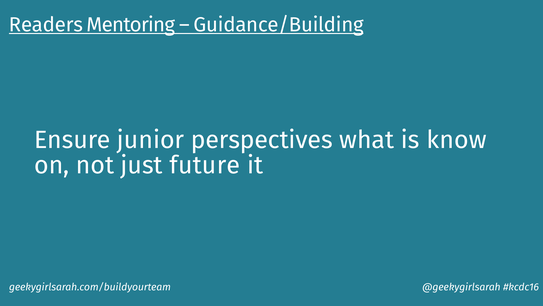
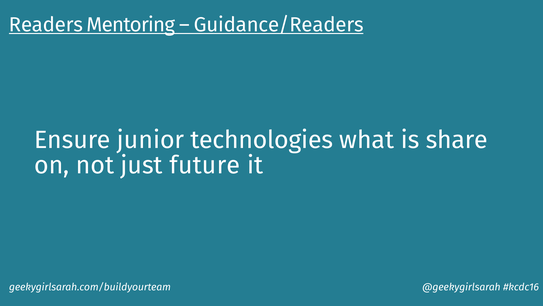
Guidance/Building: Guidance/Building -> Guidance/Readers
perspectives: perspectives -> technologies
know: know -> share
